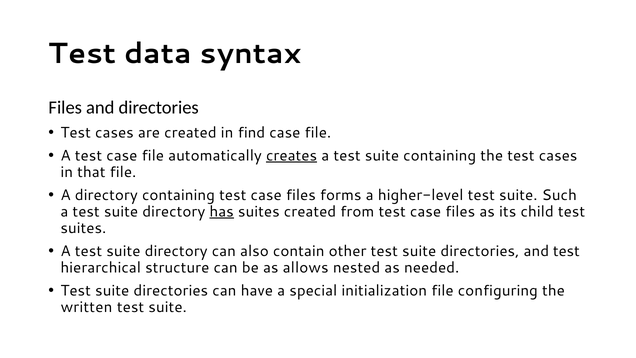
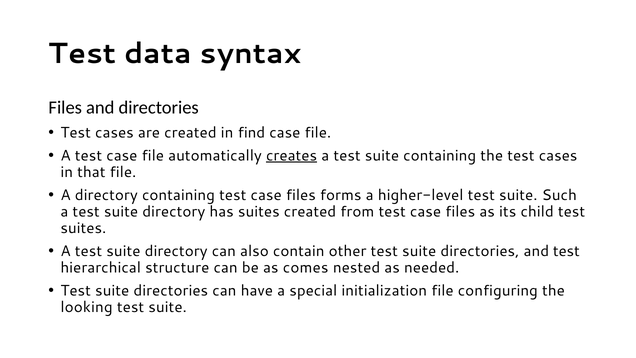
has underline: present -> none
allows: allows -> comes
written: written -> looking
